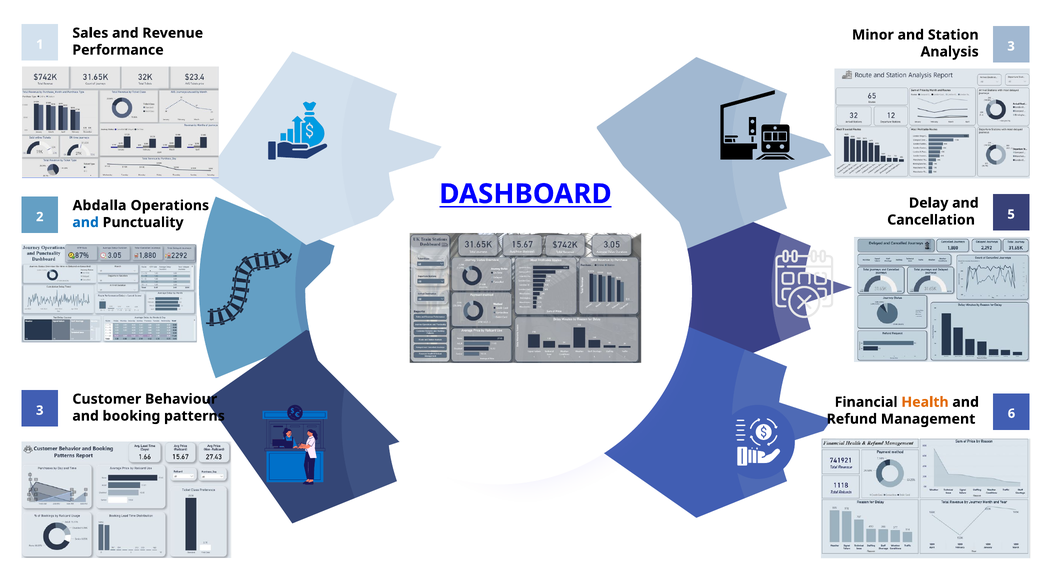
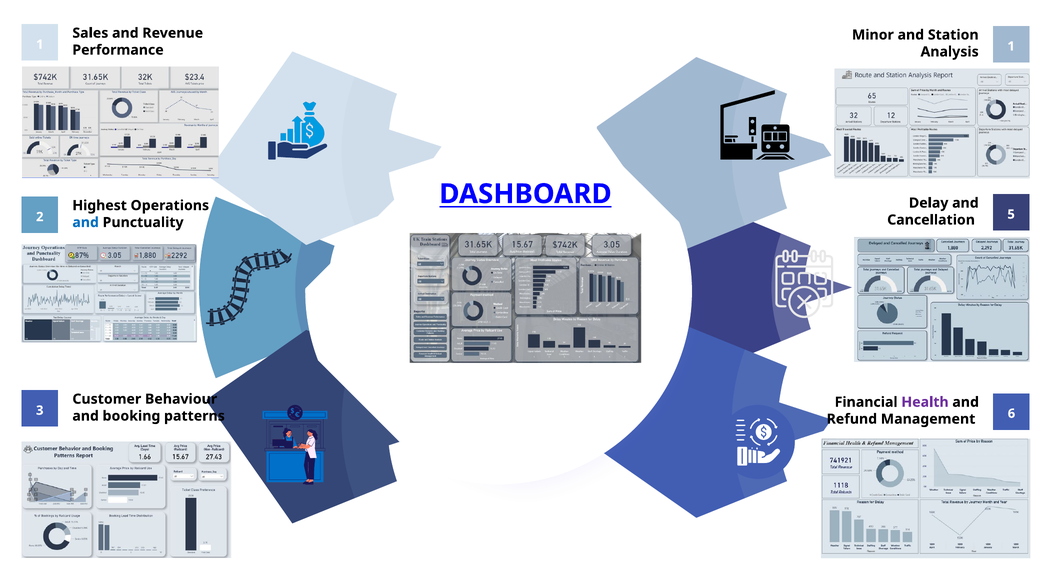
1 3: 3 -> 1
Abdalla: Abdalla -> Highest
Health colour: orange -> purple
